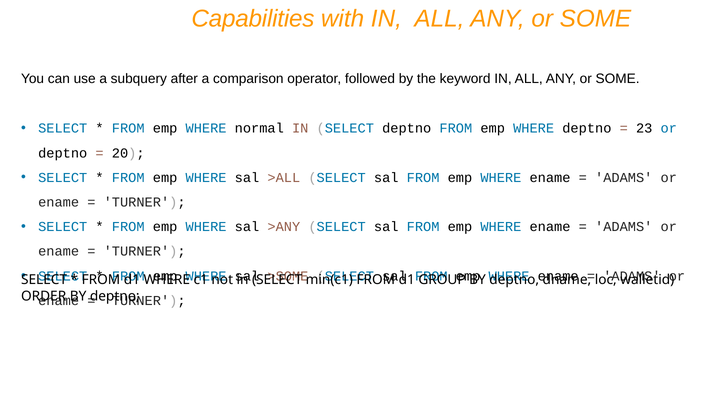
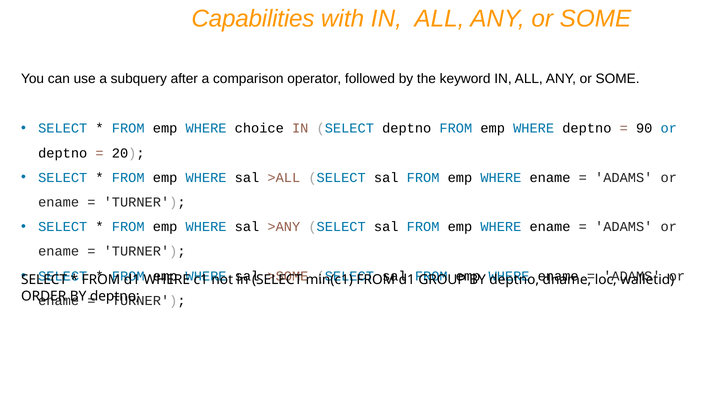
normal: normal -> choice
23: 23 -> 90
